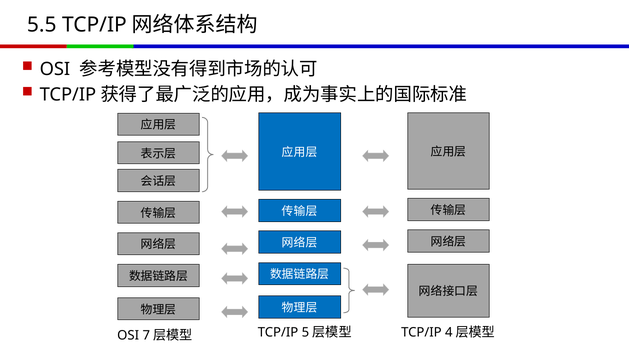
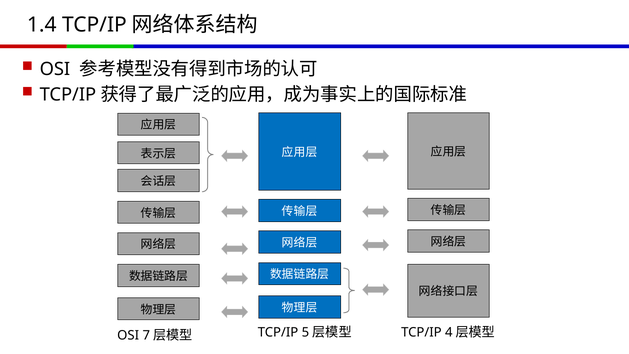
5.5: 5.5 -> 1.4
